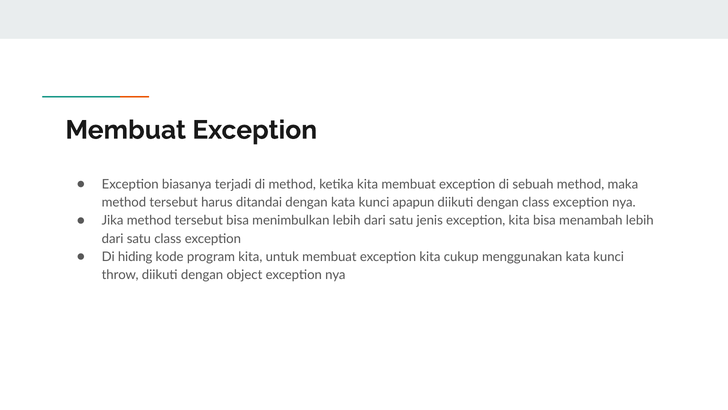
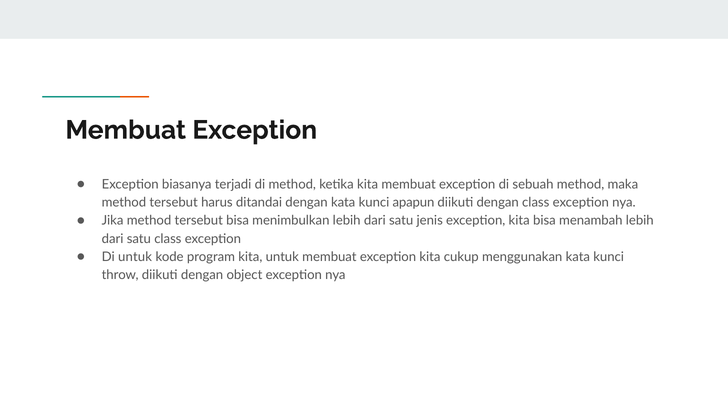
Di hiding: hiding -> untuk
